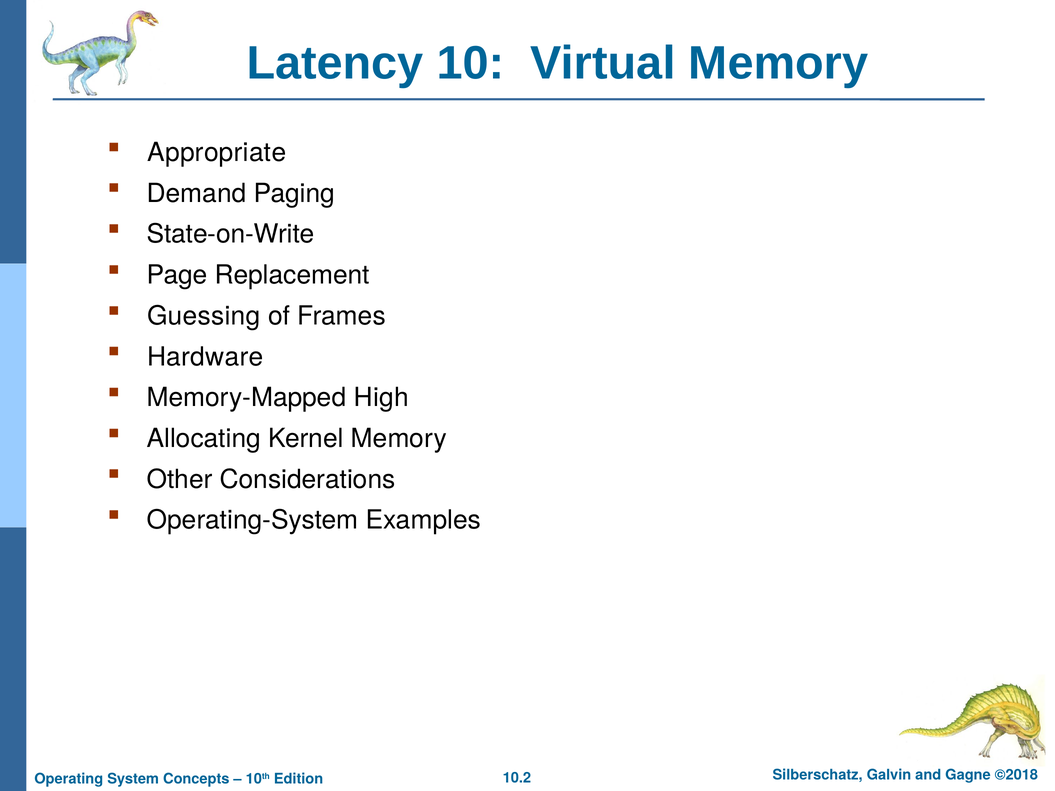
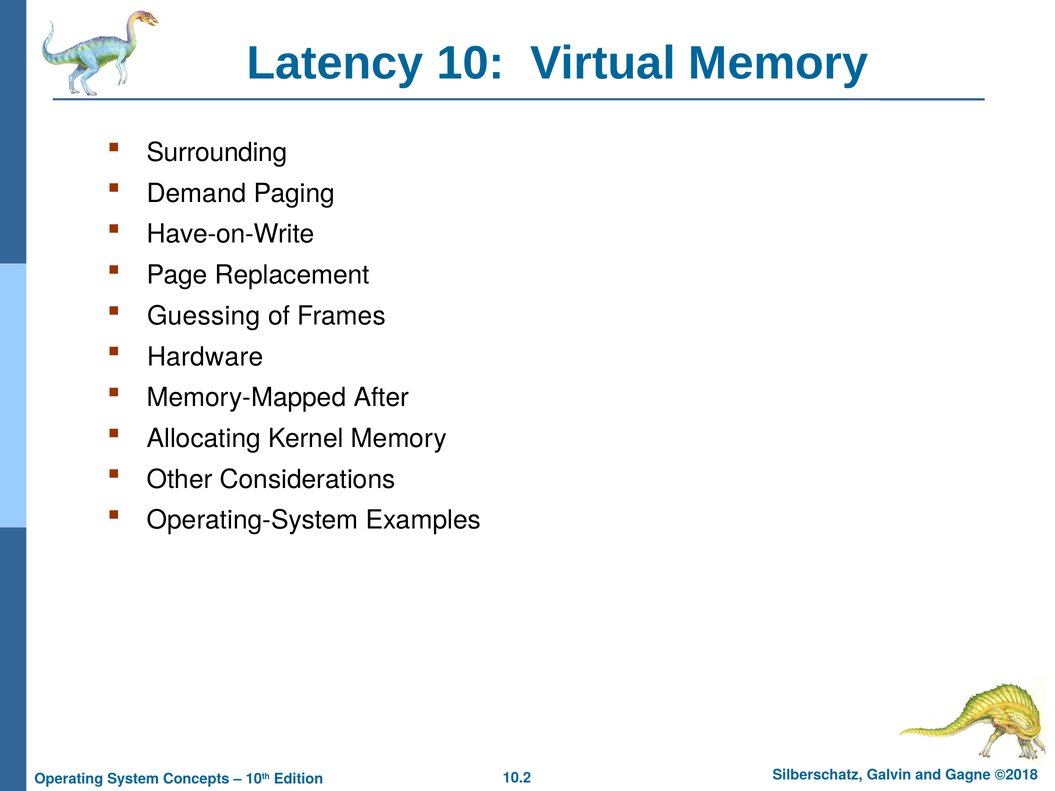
Appropriate: Appropriate -> Surrounding
State-on-Write: State-on-Write -> Have-on-Write
High: High -> After
